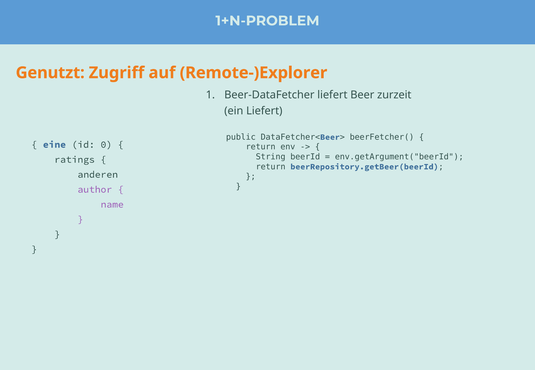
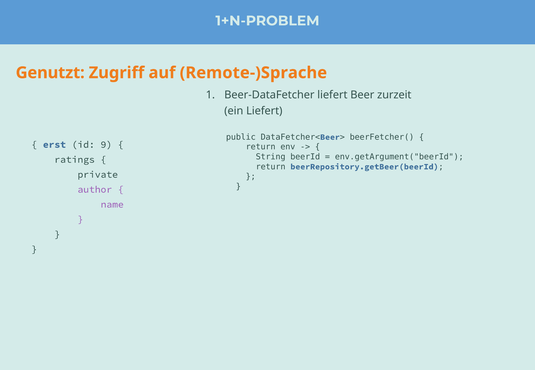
Remote-)Explorer: Remote-)Explorer -> Remote-)Sprache
eine: eine -> erst
0: 0 -> 9
anderen: anderen -> private
